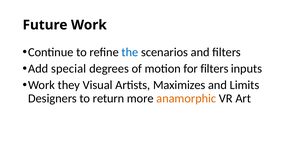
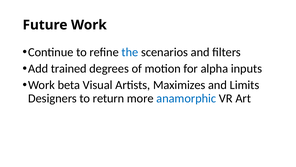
special: special -> trained
for filters: filters -> alpha
they: they -> beta
anamorphic colour: orange -> blue
